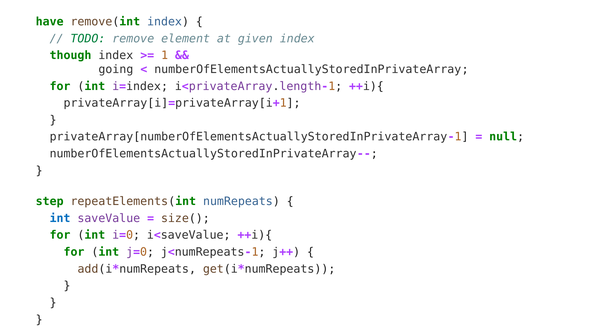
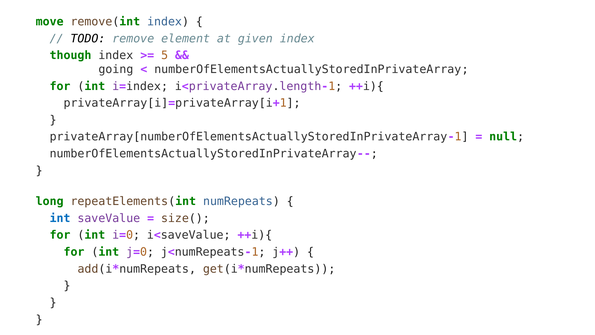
have: have -> move
TODO colour: green -> black
1: 1 -> 5
step: step -> long
